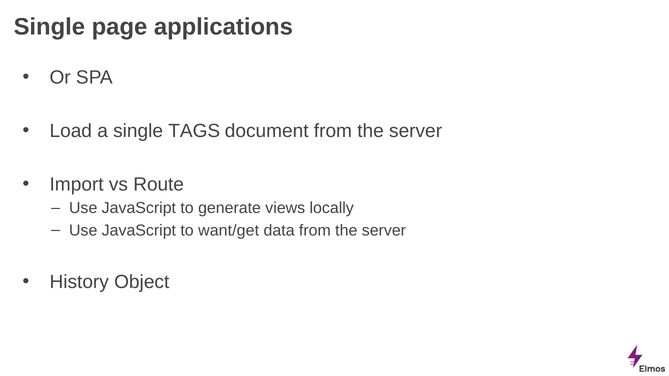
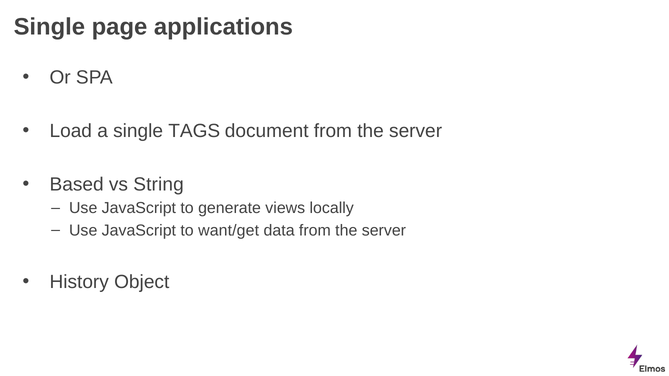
Import: Import -> Based
Route: Route -> String
